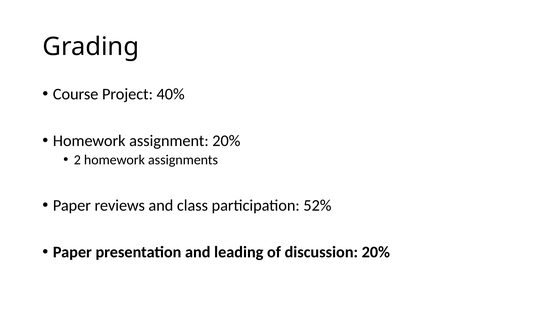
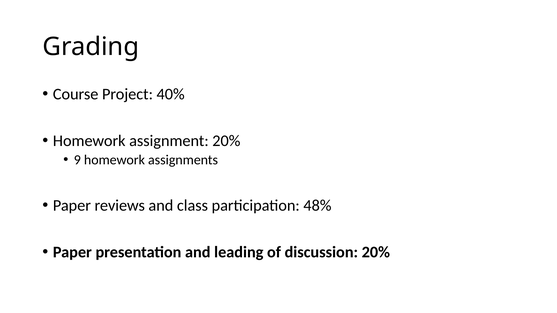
2: 2 -> 9
52%: 52% -> 48%
